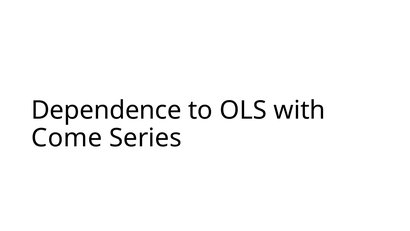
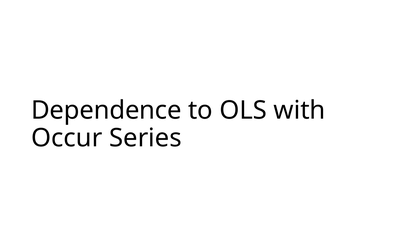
Come: Come -> Occur
